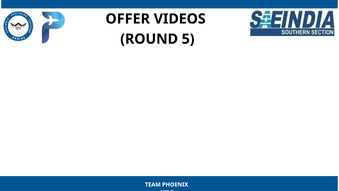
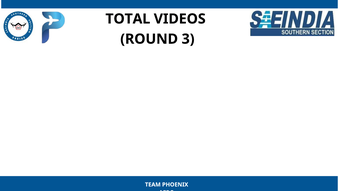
OFFER: OFFER -> TOTAL
5: 5 -> 3
